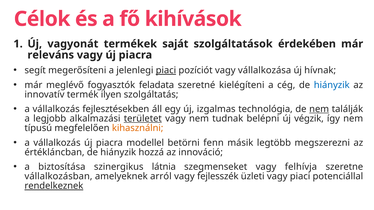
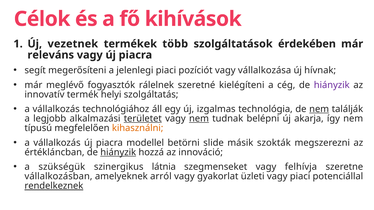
vagyonát: vagyonát -> vezetnek
saját: saját -> több
piaci at (166, 70) underline: present -> none
feladata: feladata -> rálelnek
hiányzik at (332, 85) colour: blue -> purple
ilyen: ilyen -> helyi
fejlesztésekben: fejlesztésekben -> technológiához
nem at (199, 119) underline: none -> present
végzik: végzik -> akarja
fenn: fenn -> slide
legtöbb: legtöbb -> szokták
hiányzik at (118, 152) underline: none -> present
biztosítása: biztosítása -> szükségük
fejlesszék: fejlesszék -> gyakorlat
